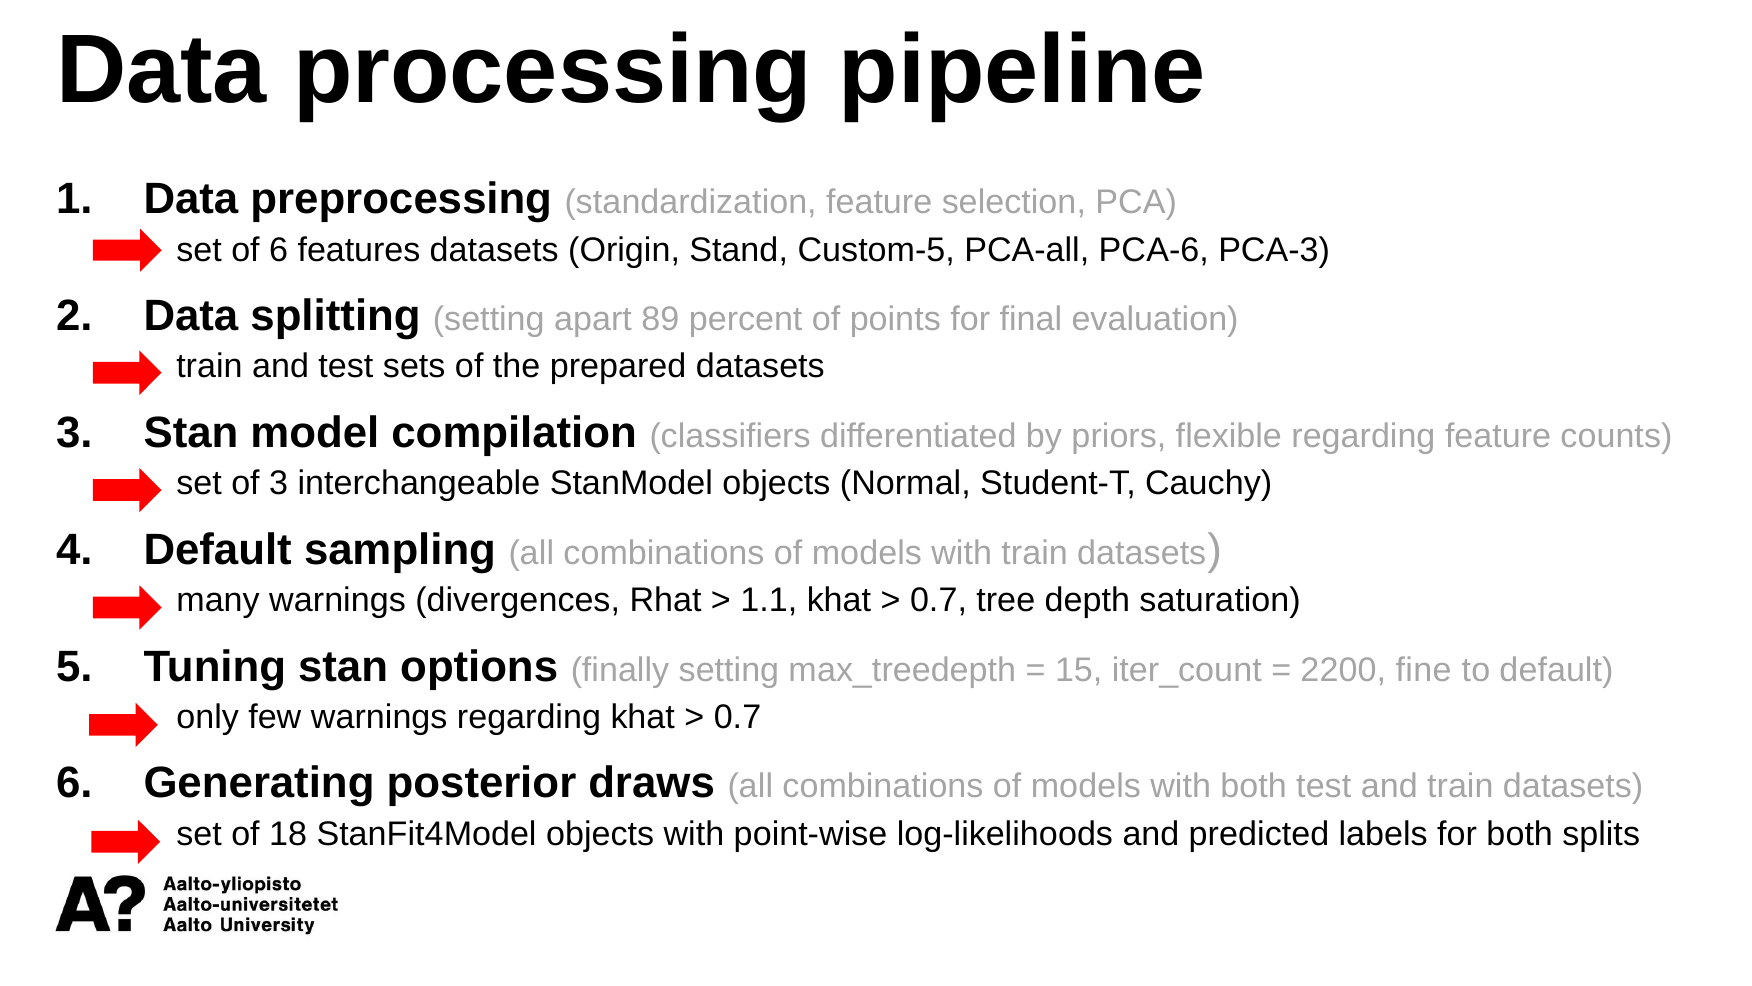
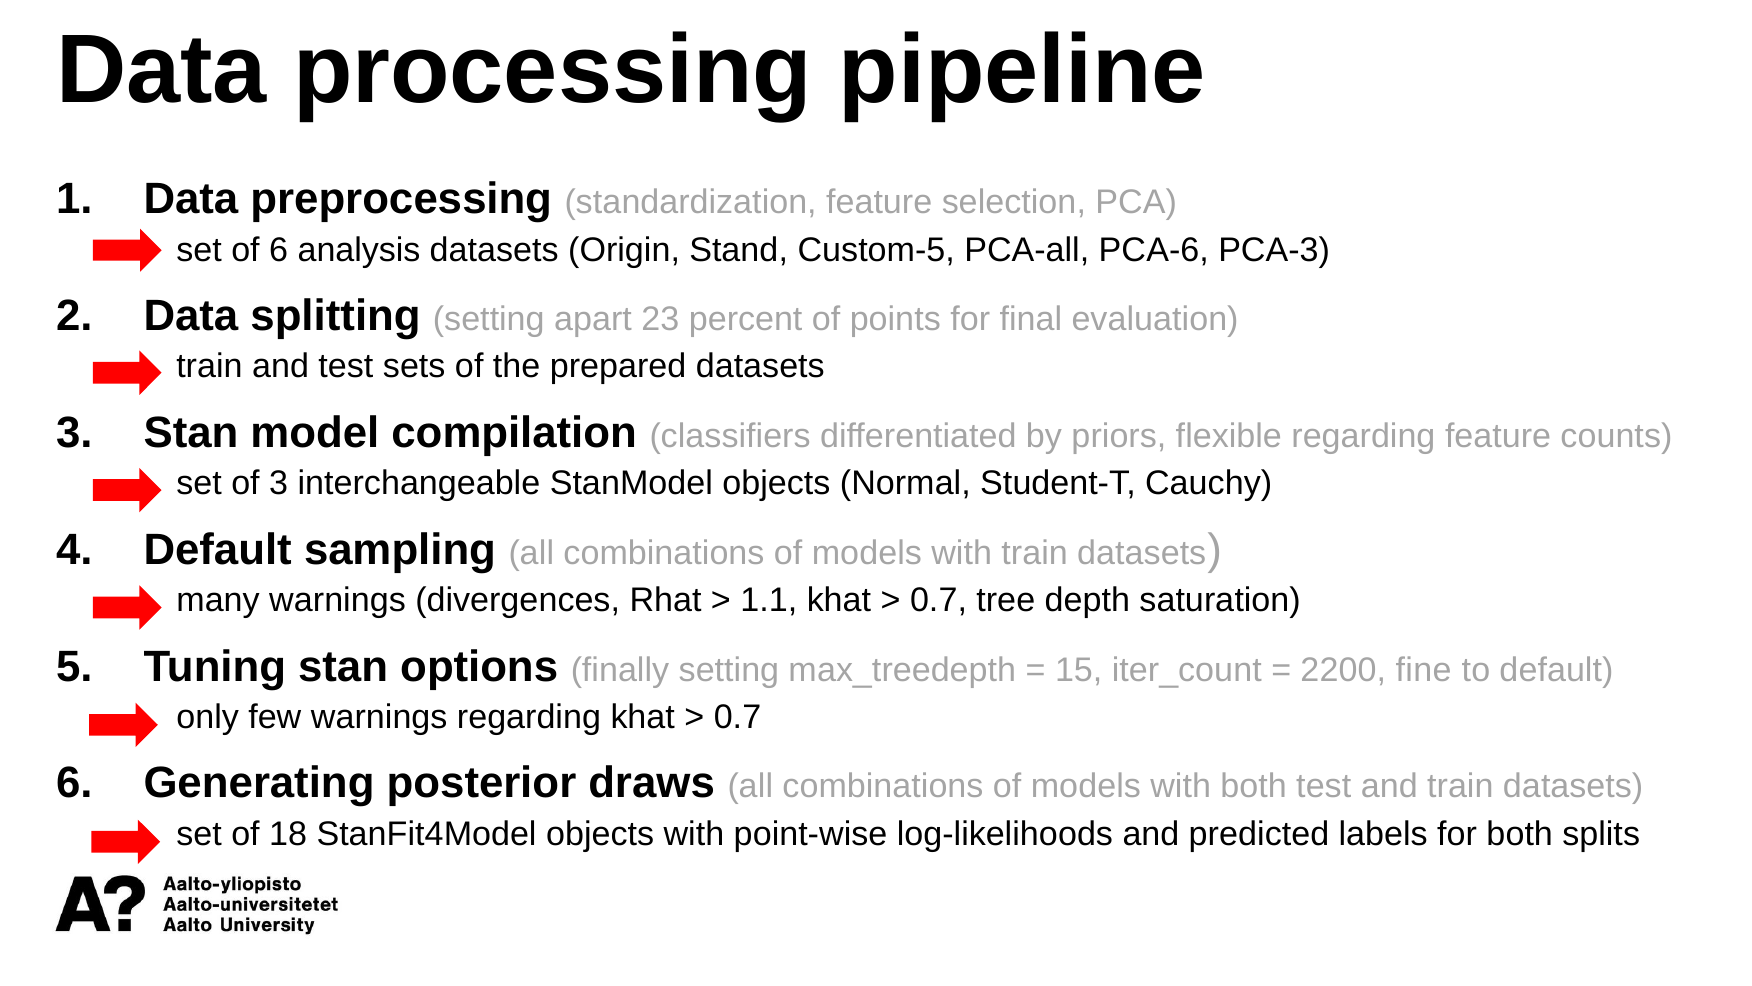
features: features -> analysis
89: 89 -> 23
